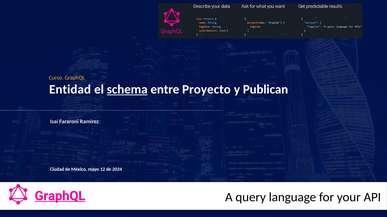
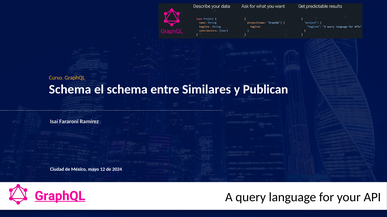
Entidad at (70, 90): Entidad -> Schema
schema at (127, 90) underline: present -> none
Proyecto: Proyecto -> Similares
